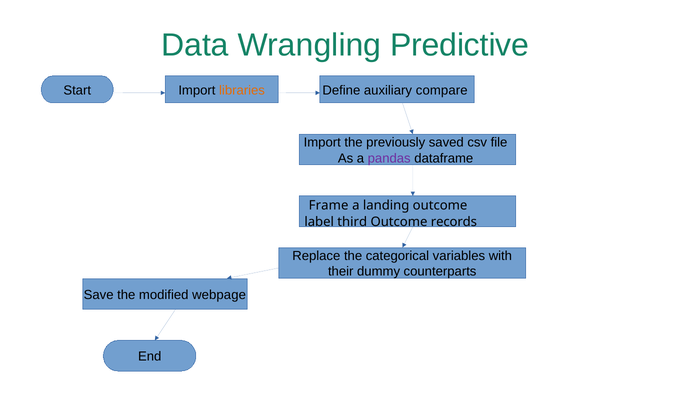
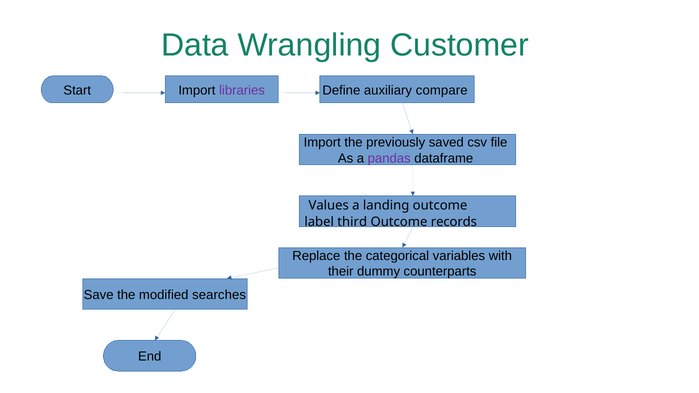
Predictive: Predictive -> Customer
libraries colour: orange -> purple
Frame: Frame -> Values
webpage: webpage -> searches
